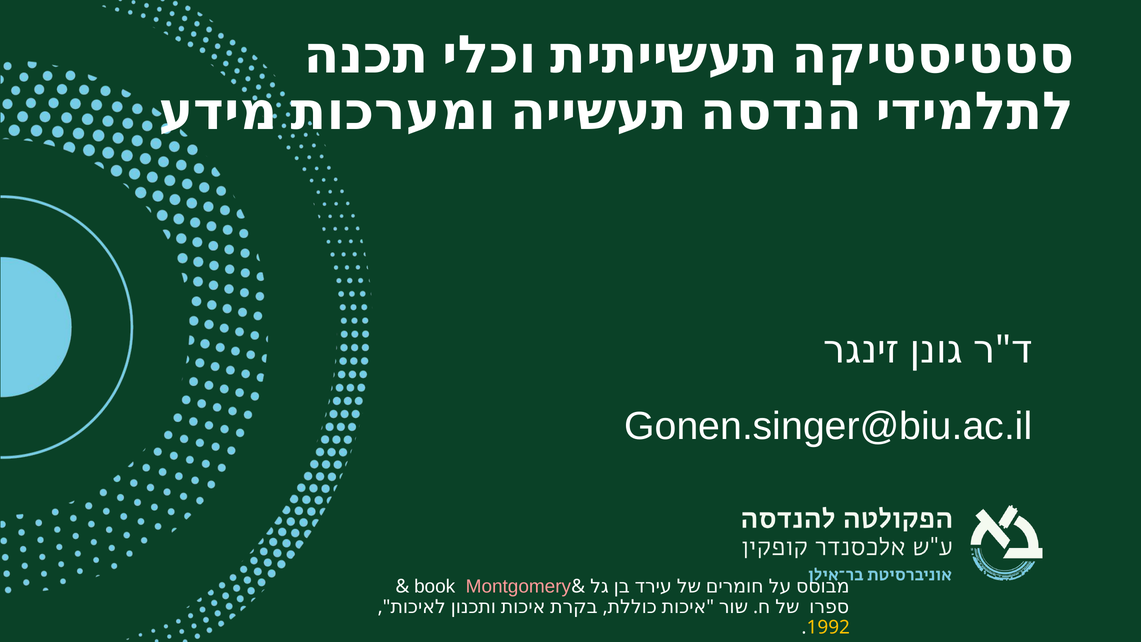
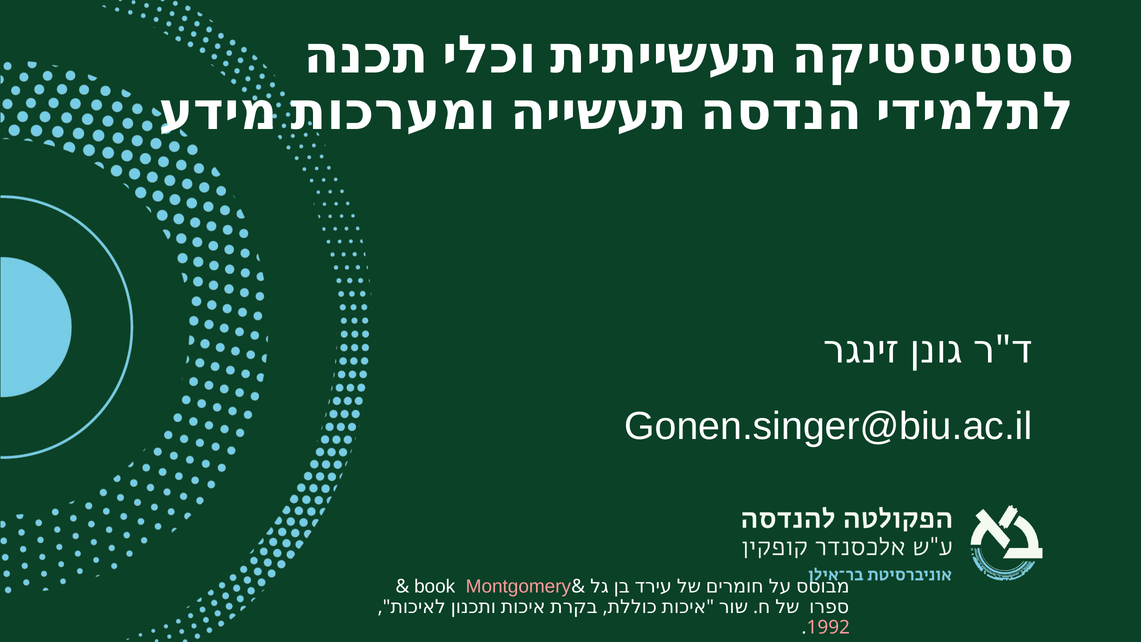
1992 colour: yellow -> pink
